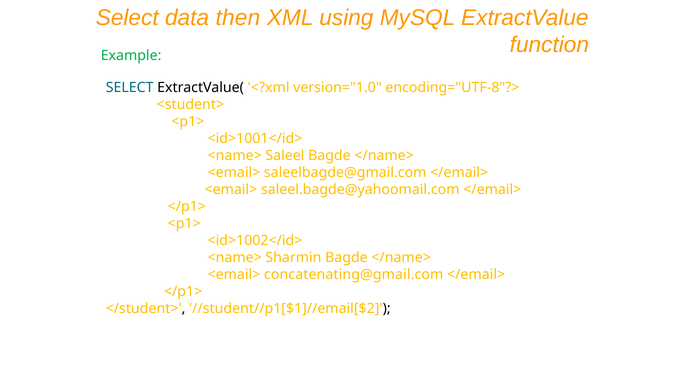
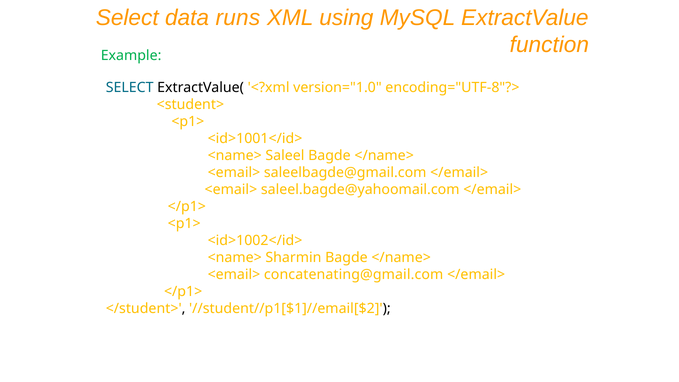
then: then -> runs
